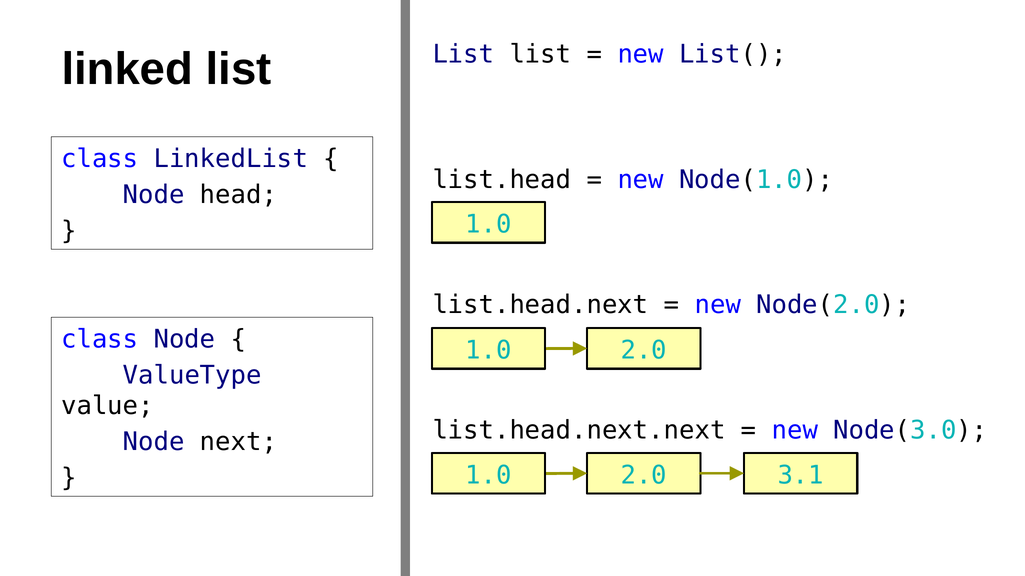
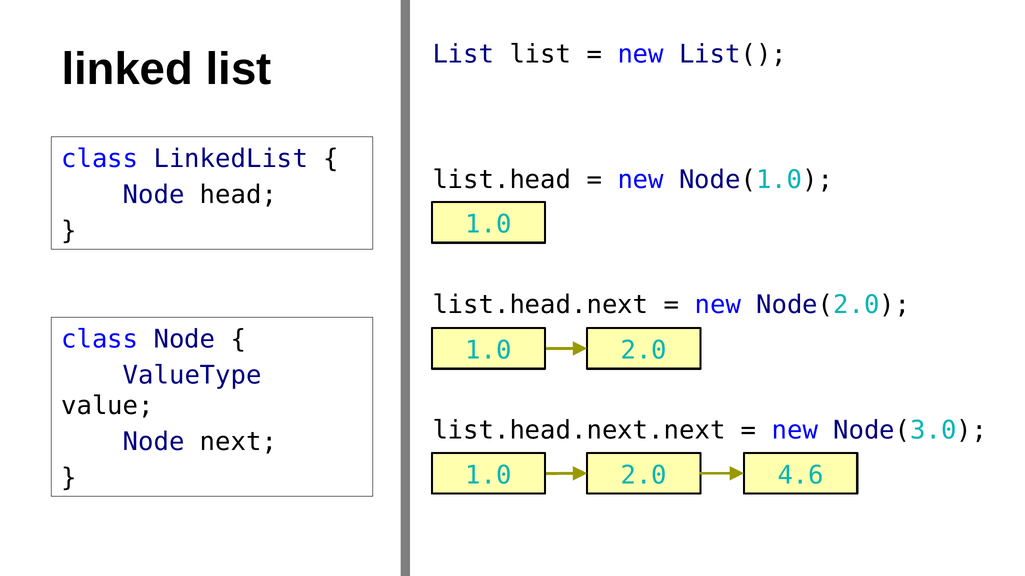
3.1: 3.1 -> 4.6
